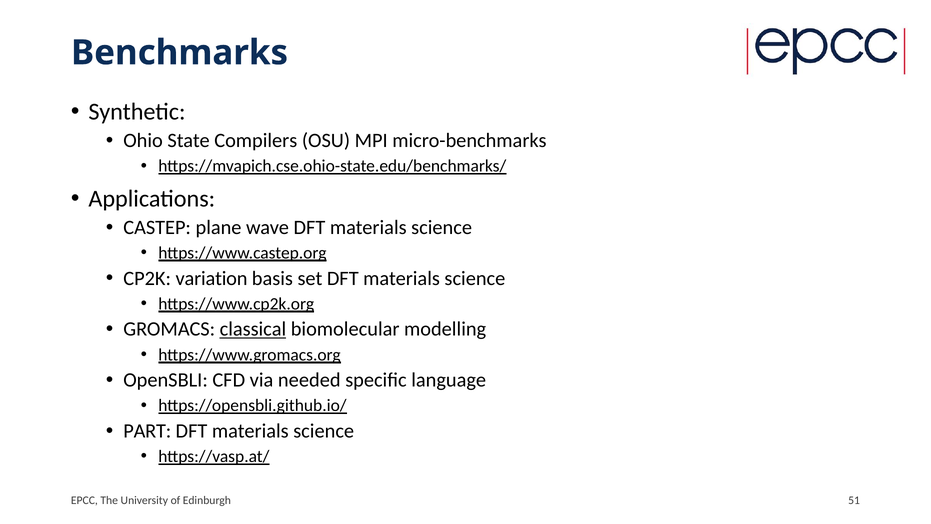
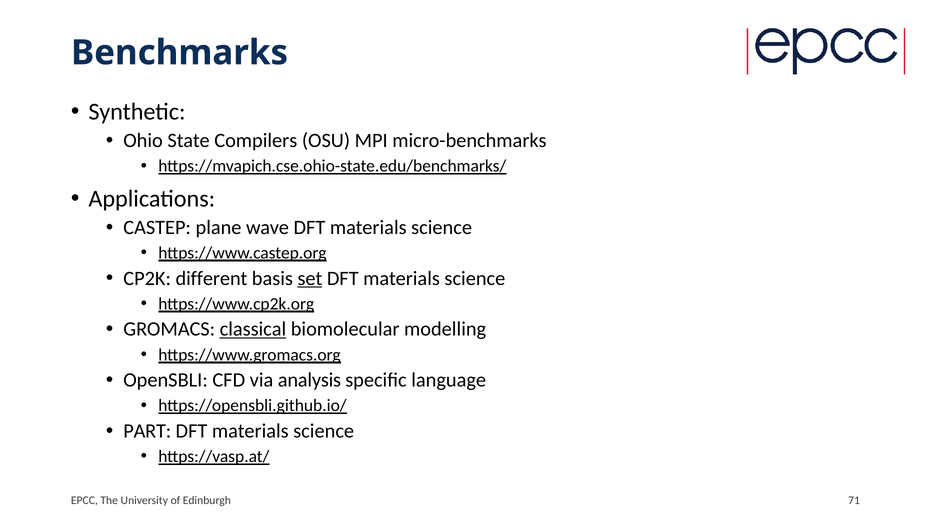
variation: variation -> different
set underline: none -> present
needed: needed -> analysis
51: 51 -> 71
